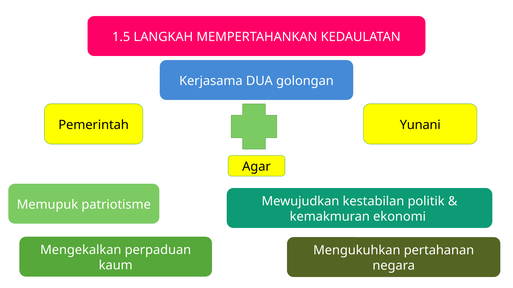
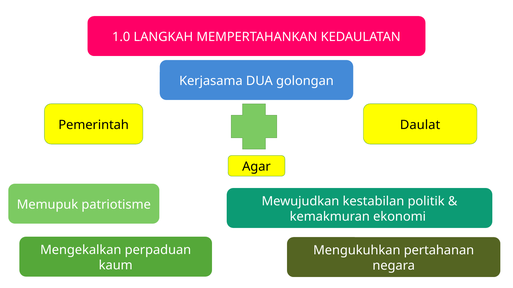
1.5: 1.5 -> 1.0
Yunani: Yunani -> Daulat
